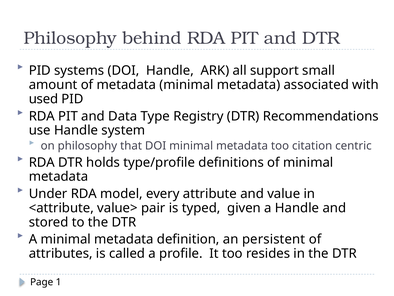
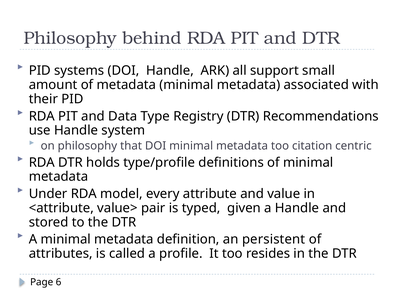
used: used -> their
1: 1 -> 6
